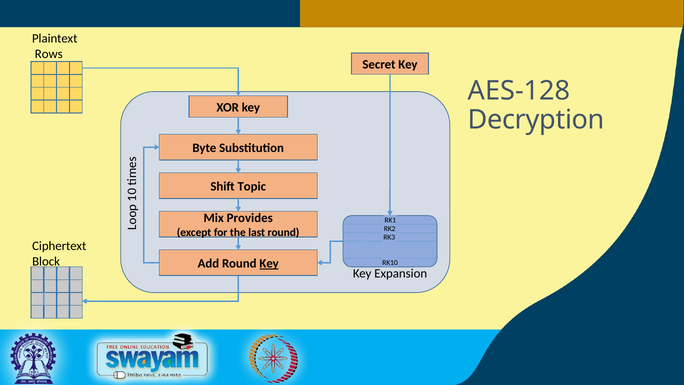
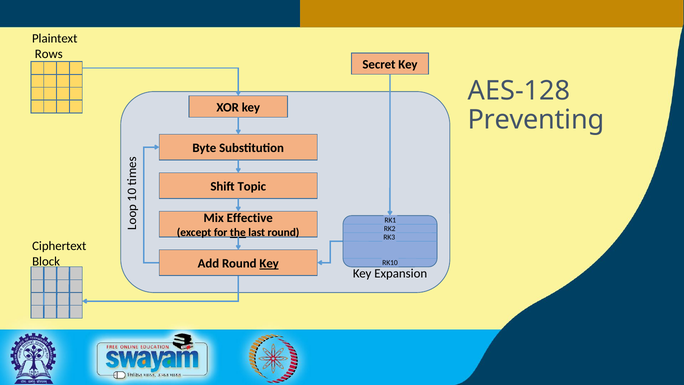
Decryption: Decryption -> Preventing
Provides: Provides -> Effective
the underline: none -> present
